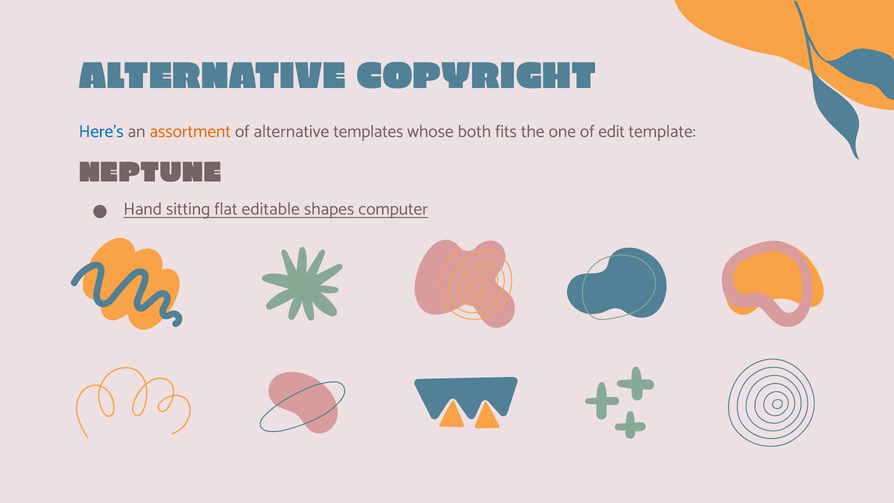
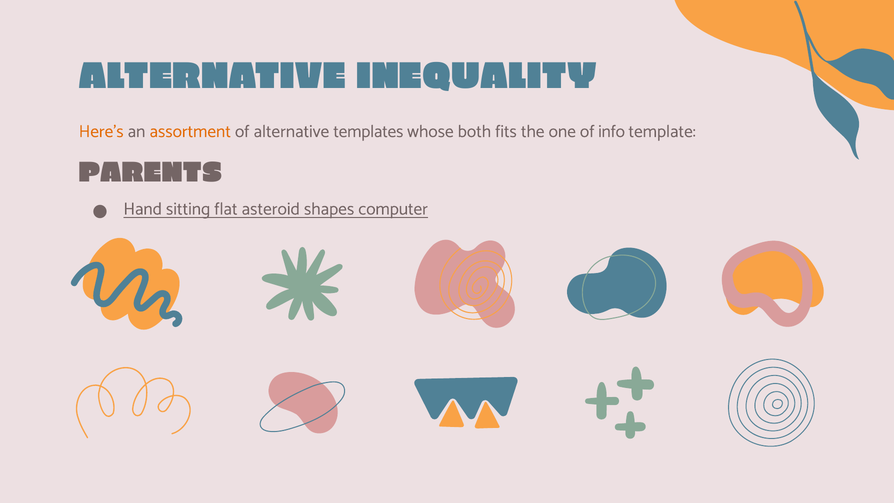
COPYRIGHT: COPYRIGHT -> INEQUALITY
Here’s colour: blue -> orange
edit: edit -> info
NEPTUNE: NEPTUNE -> PARENTS
editable: editable -> asteroid
